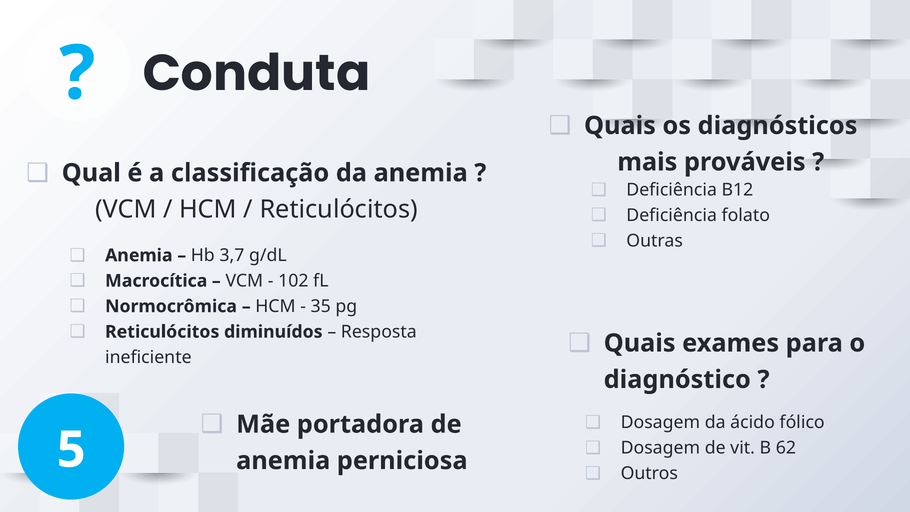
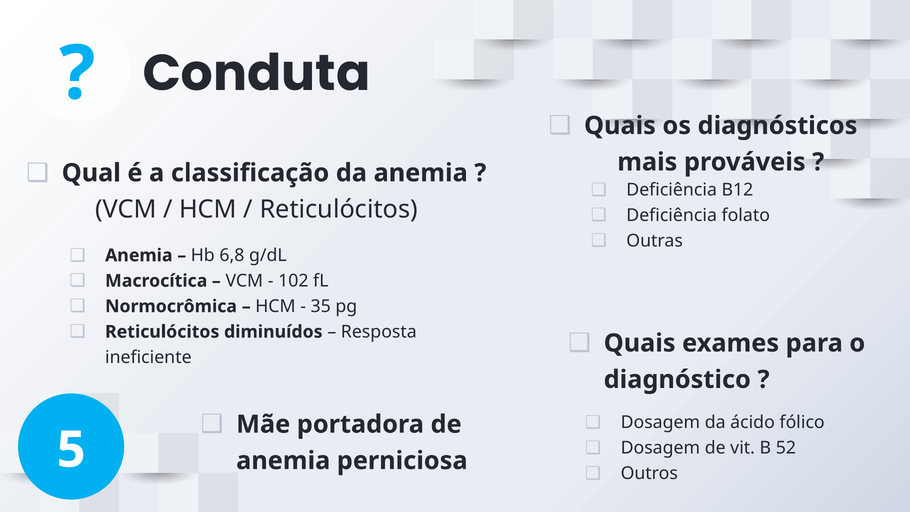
3,7: 3,7 -> 6,8
62: 62 -> 52
